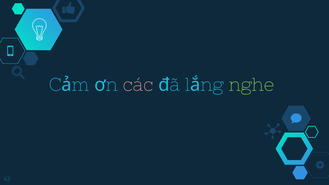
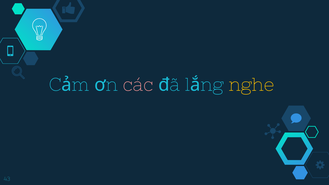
nghe colour: light green -> yellow
